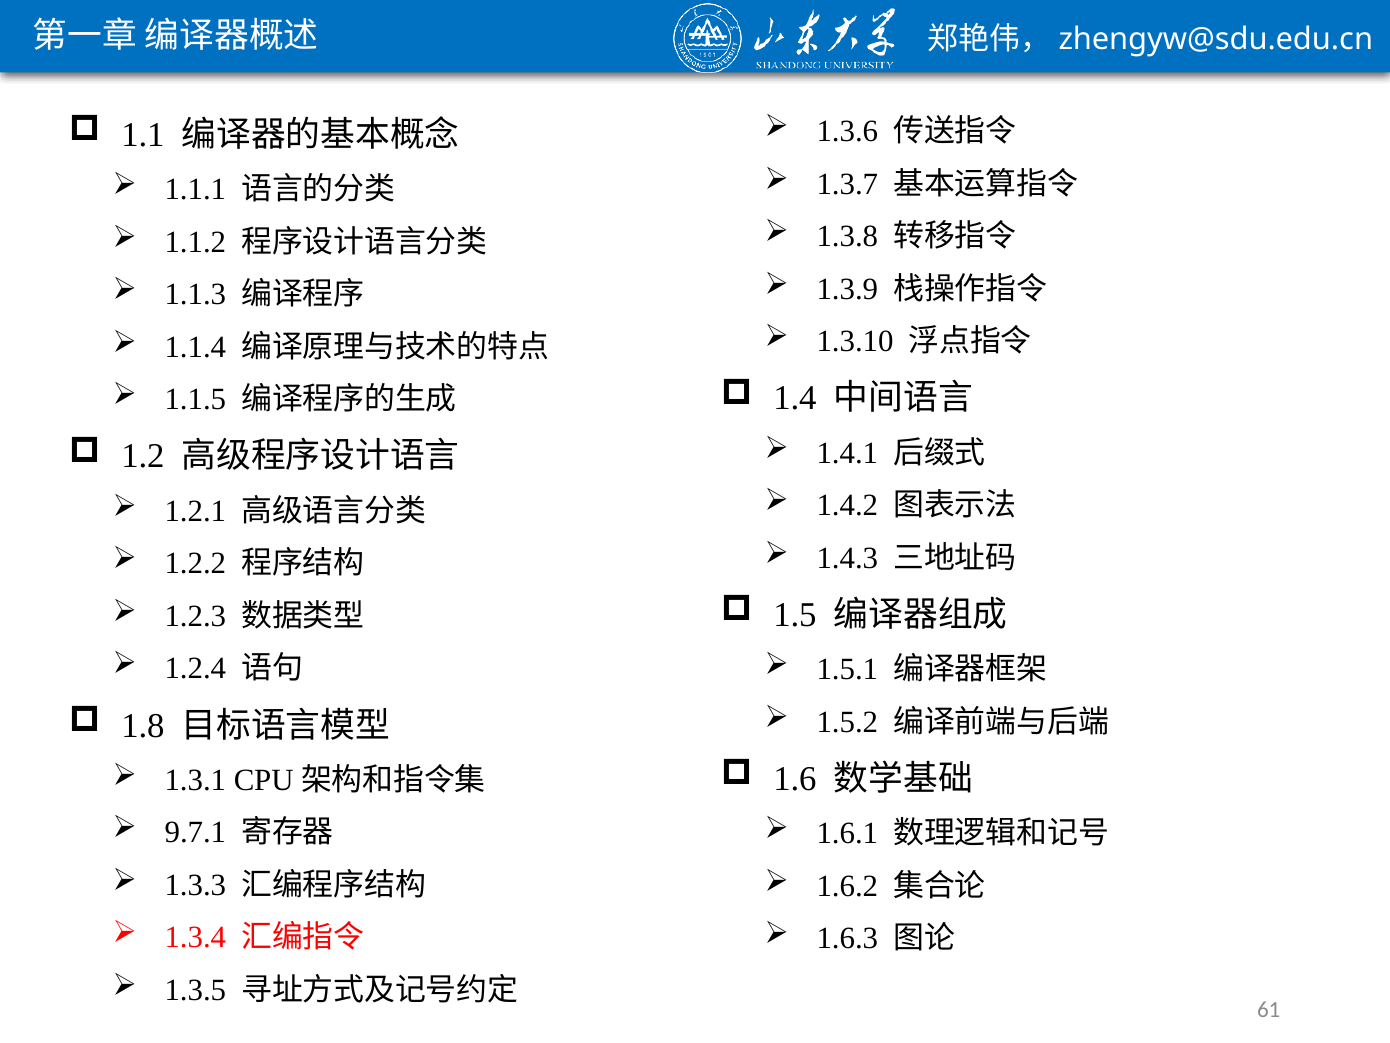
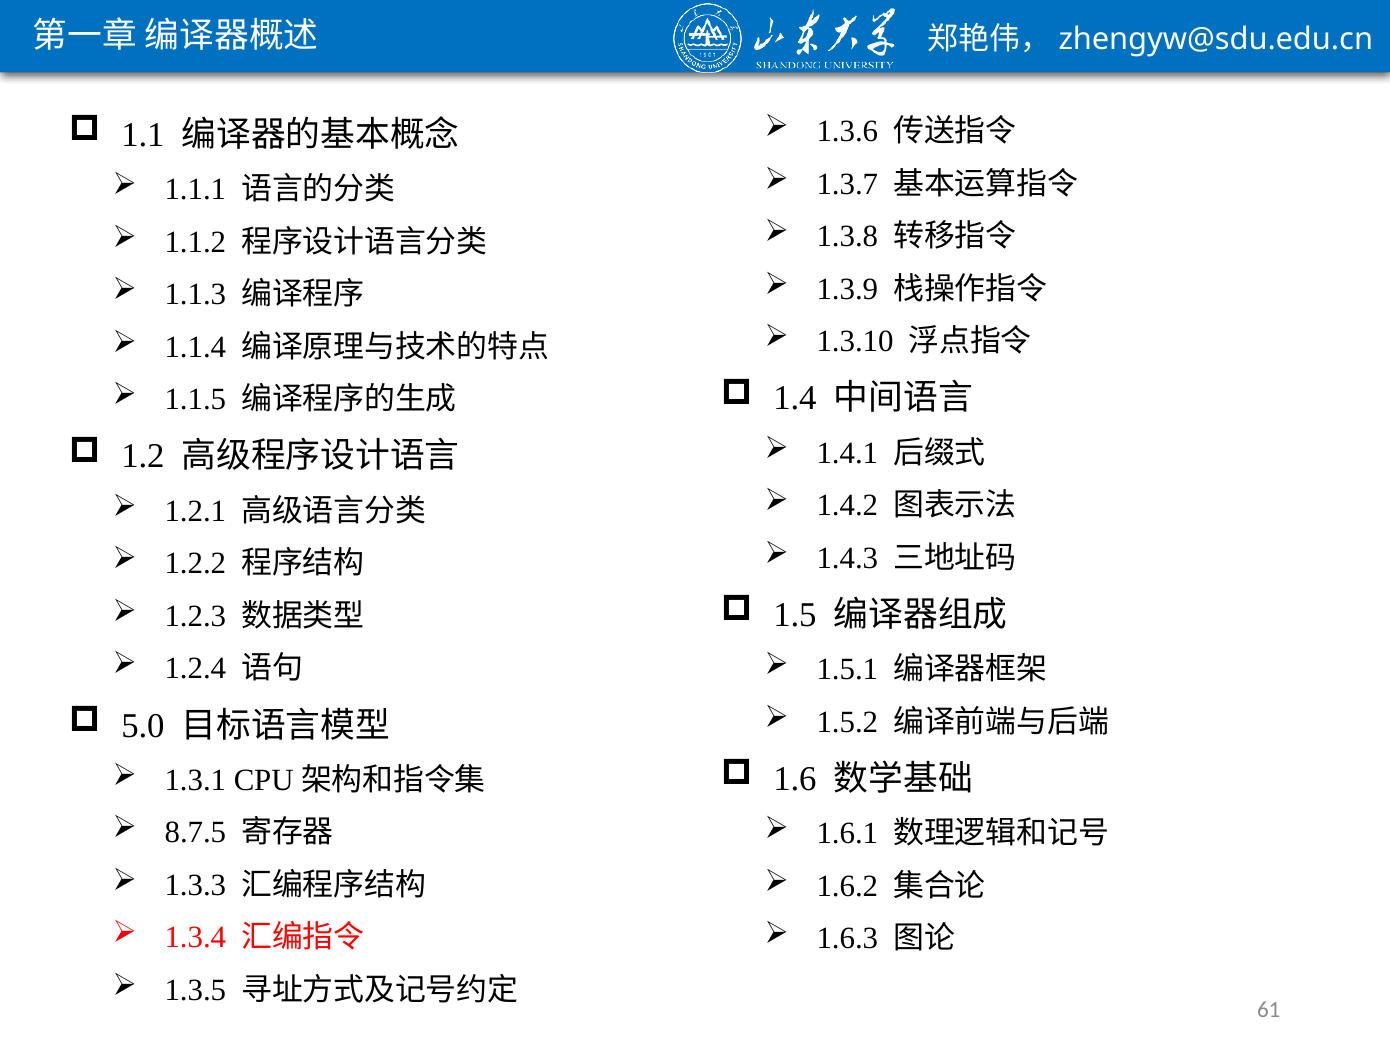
1.8: 1.8 -> 5.0
9.7.1: 9.7.1 -> 8.7.5
